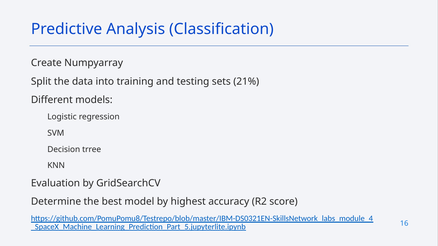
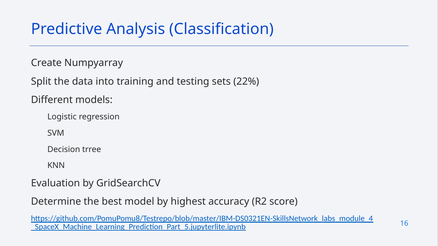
21%: 21% -> 22%
